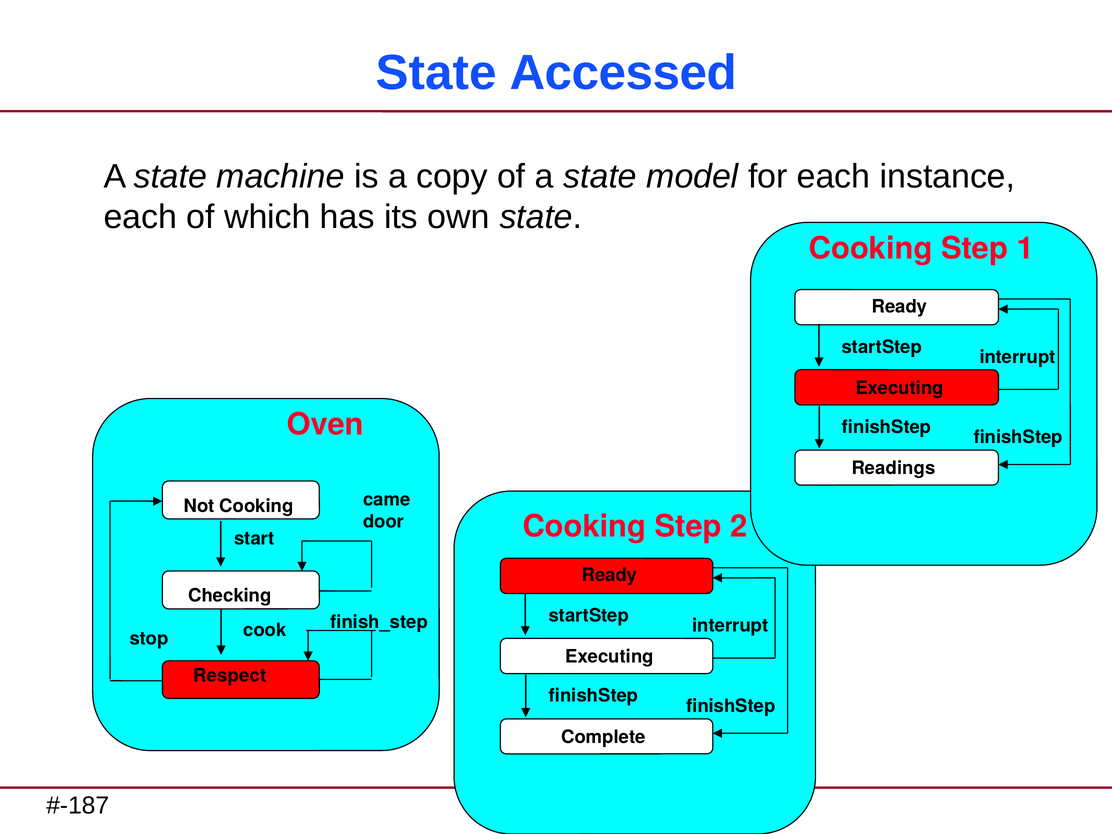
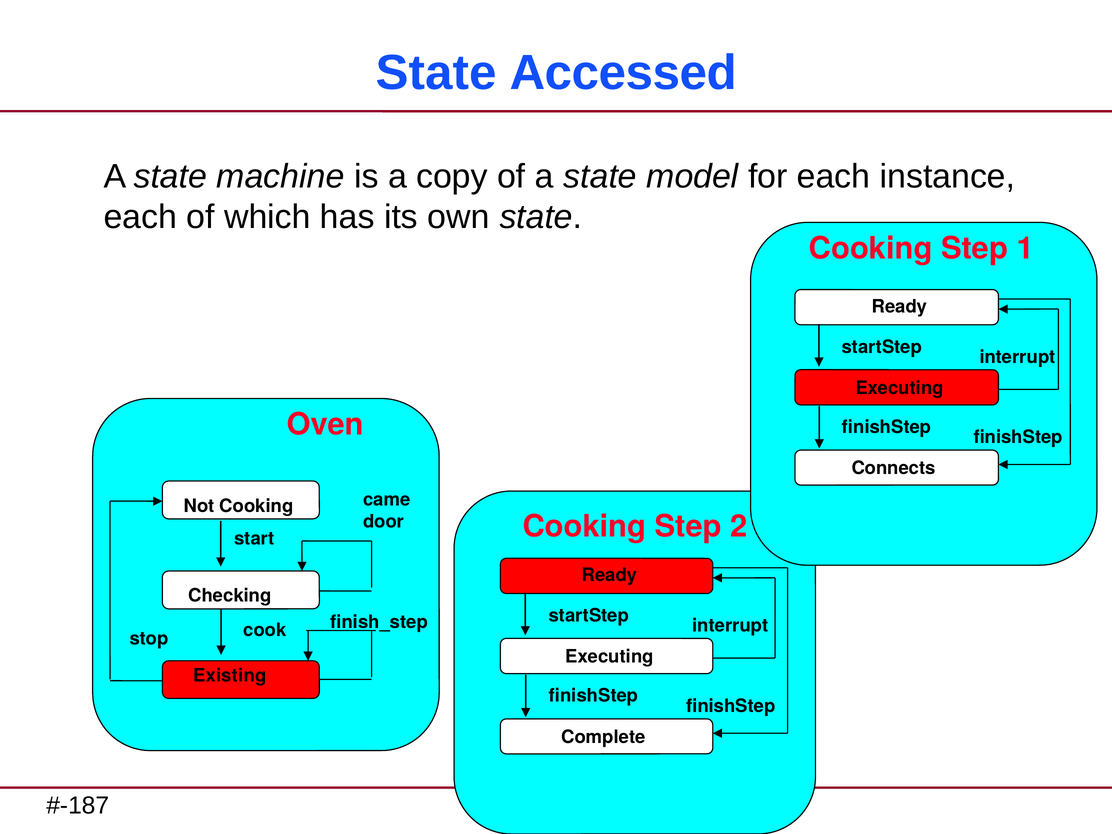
Readings: Readings -> Connects
Respect: Respect -> Existing
